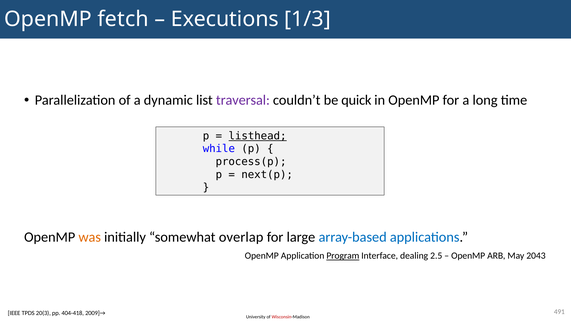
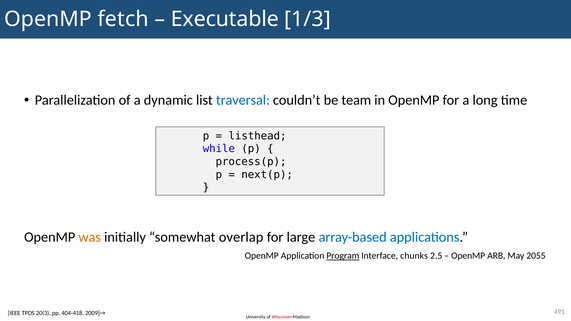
Executions: Executions -> Executable
traversal colour: purple -> blue
quick: quick -> team
listhead underline: present -> none
dealing: dealing -> chunks
2043: 2043 -> 2055
